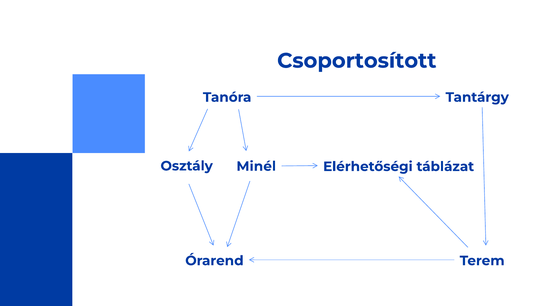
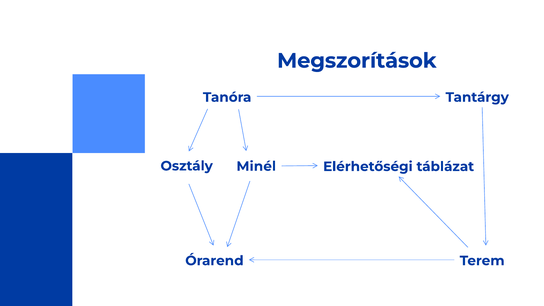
Csoportosított: Csoportosított -> Megszorítások
